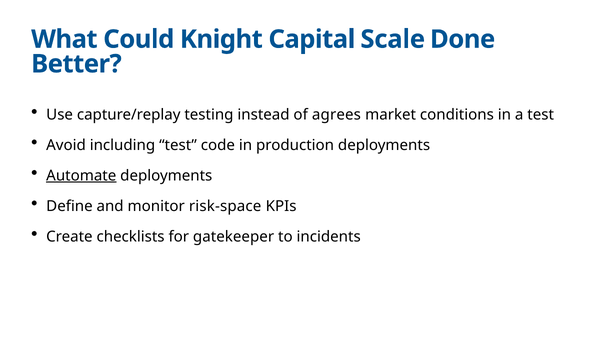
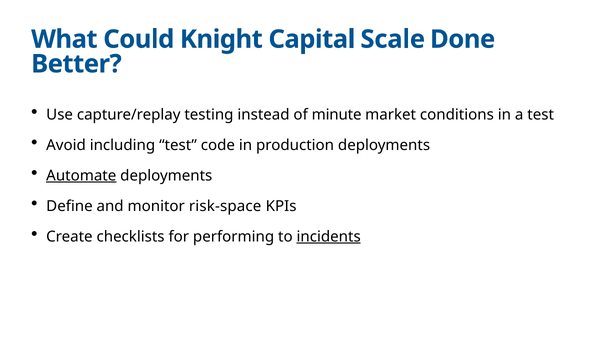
agrees: agrees -> minute
gatekeeper: gatekeeper -> performing
incidents underline: none -> present
